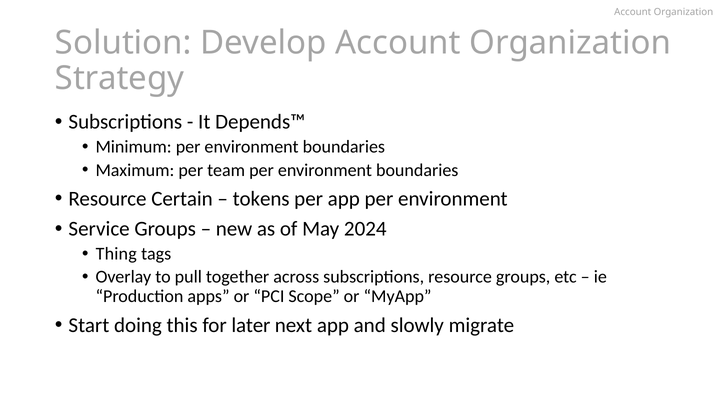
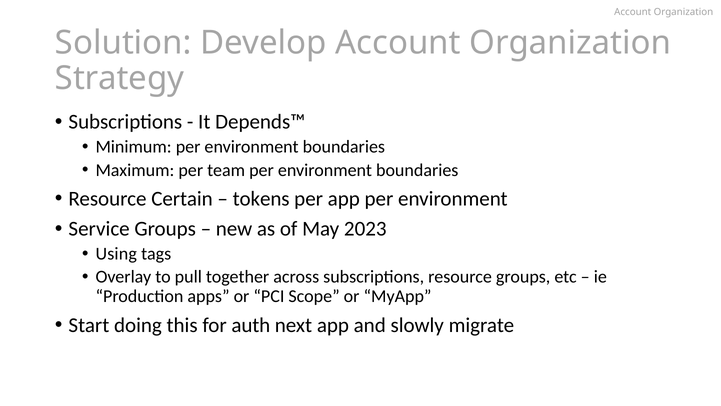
2024: 2024 -> 2023
Thing: Thing -> Using
later: later -> auth
